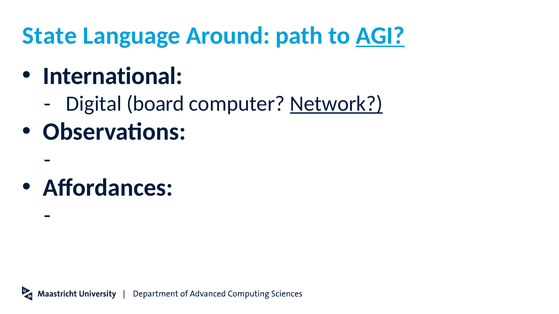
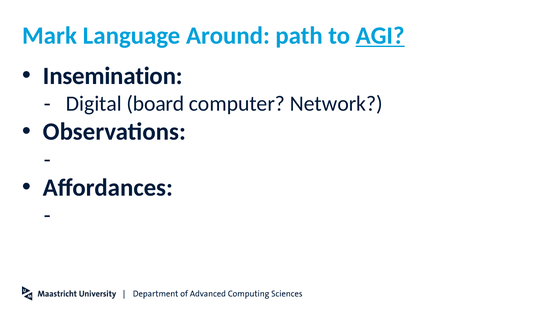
State: State -> Mark
International: International -> Insemination
Network underline: present -> none
